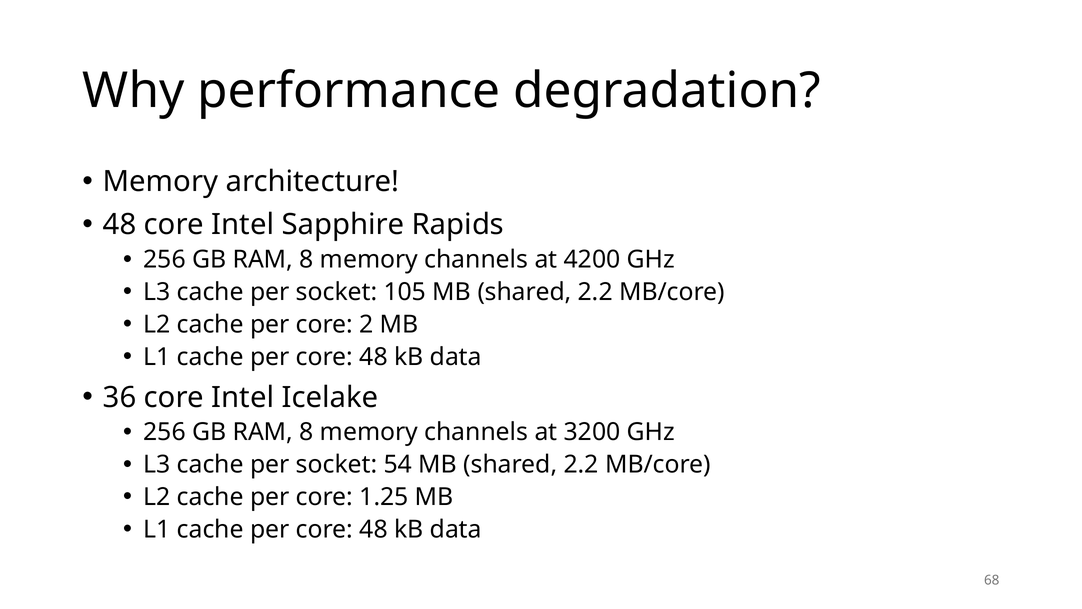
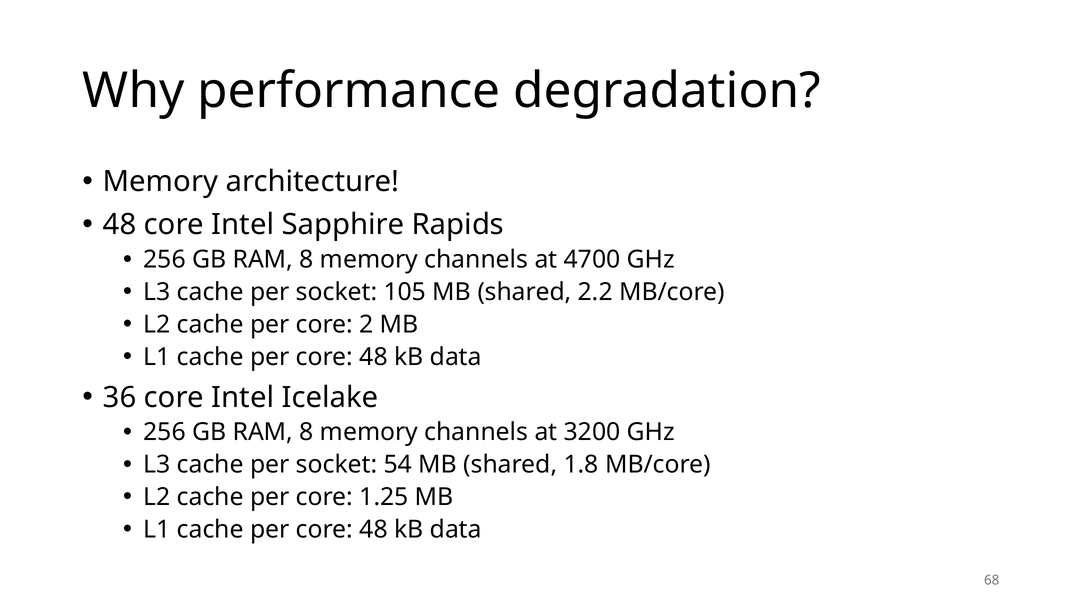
4200: 4200 -> 4700
54 MB shared 2.2: 2.2 -> 1.8
